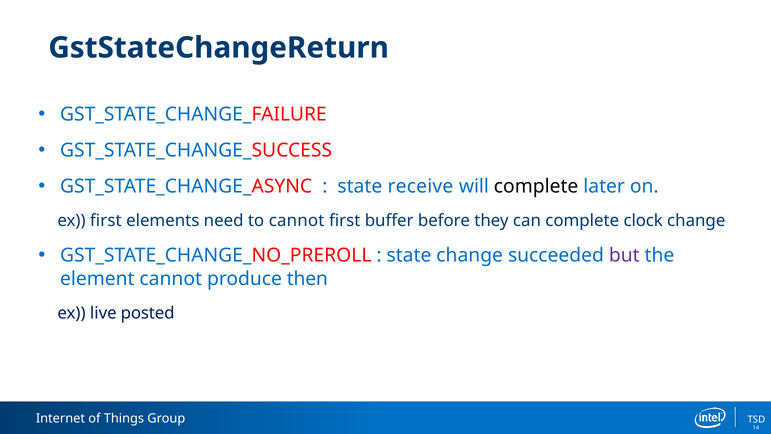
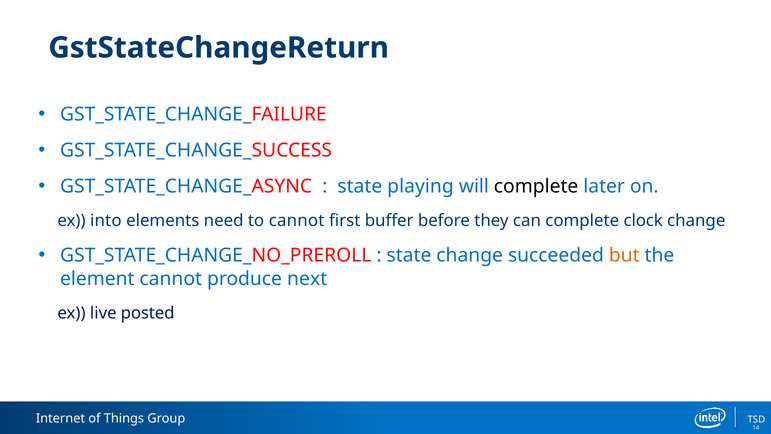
receive: receive -> playing
ex first: first -> into
but colour: purple -> orange
then: then -> next
